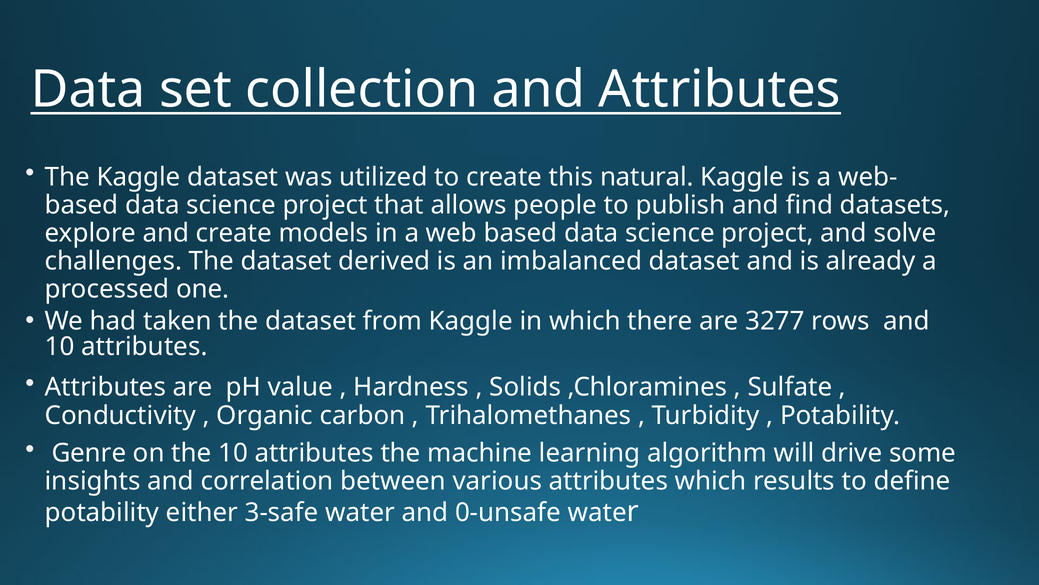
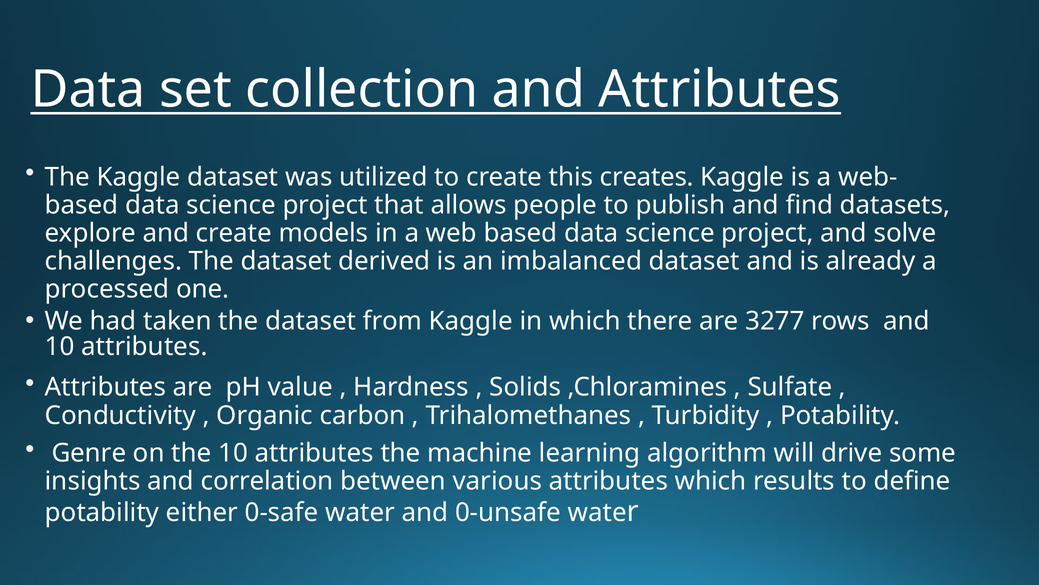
natural: natural -> creates
3-safe: 3-safe -> 0-safe
